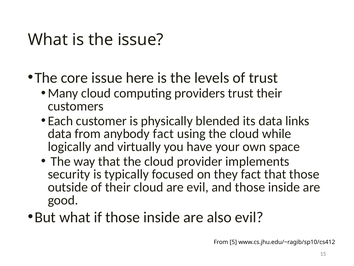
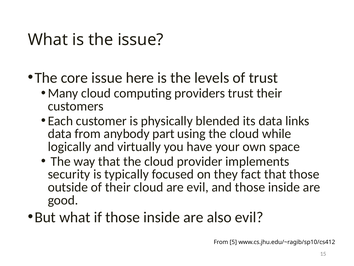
anybody fact: fact -> part
